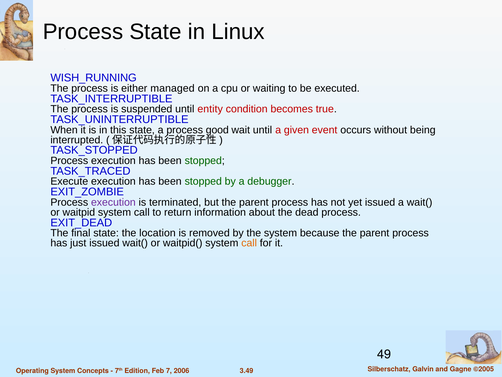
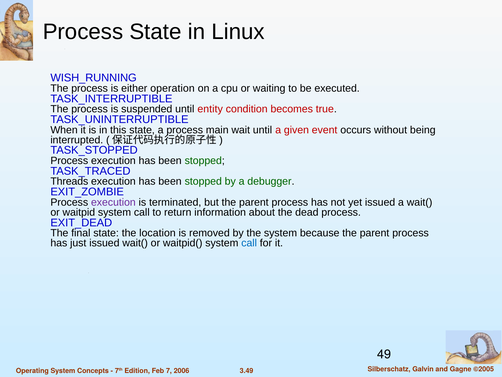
managed: managed -> operation
good: good -> main
Execute: Execute -> Threads
call at (249, 243) colour: orange -> blue
